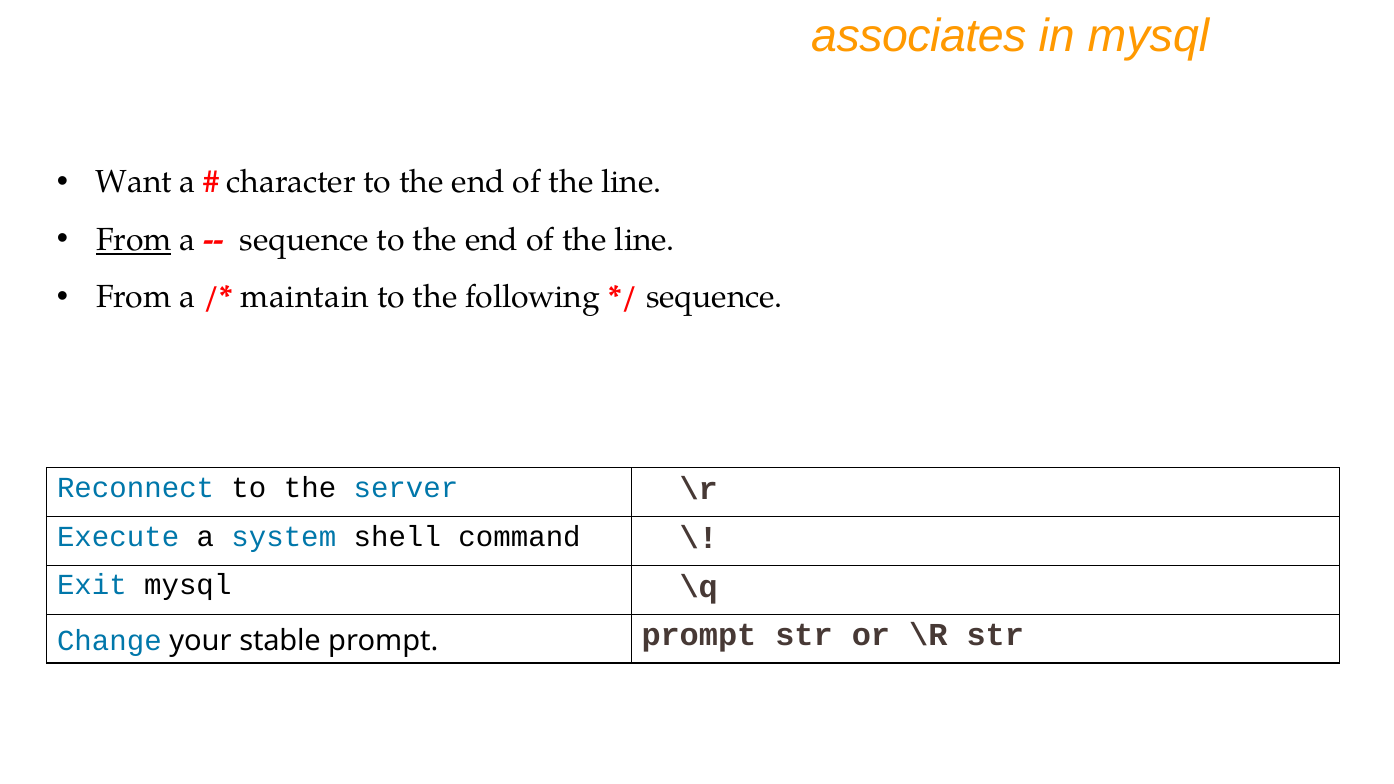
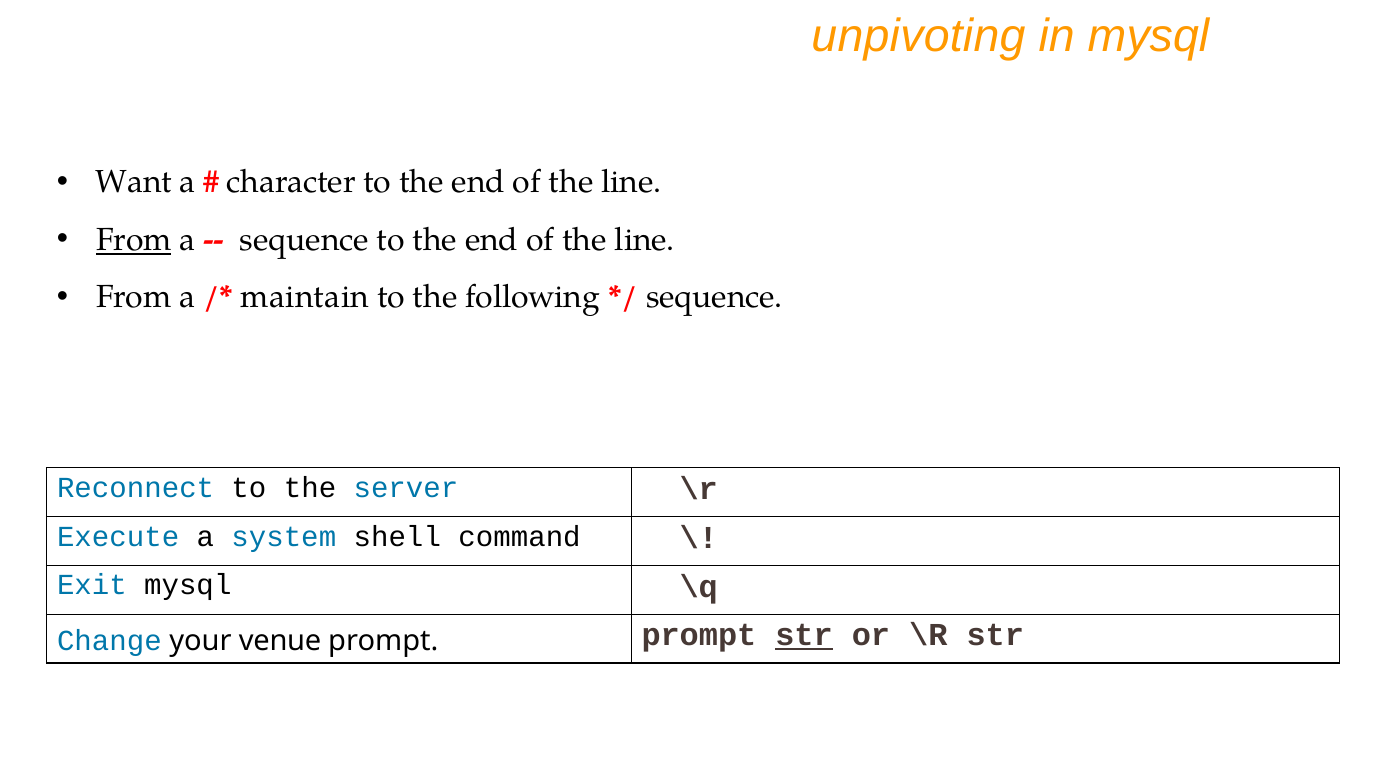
associates: associates -> unpivoting
stable: stable -> venue
str at (804, 636) underline: none -> present
